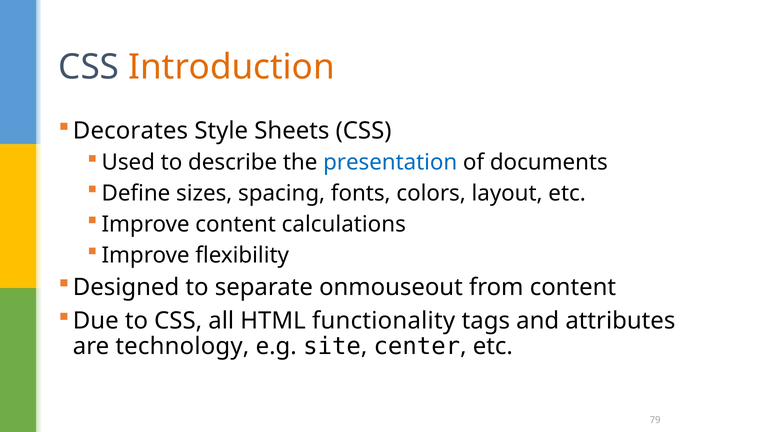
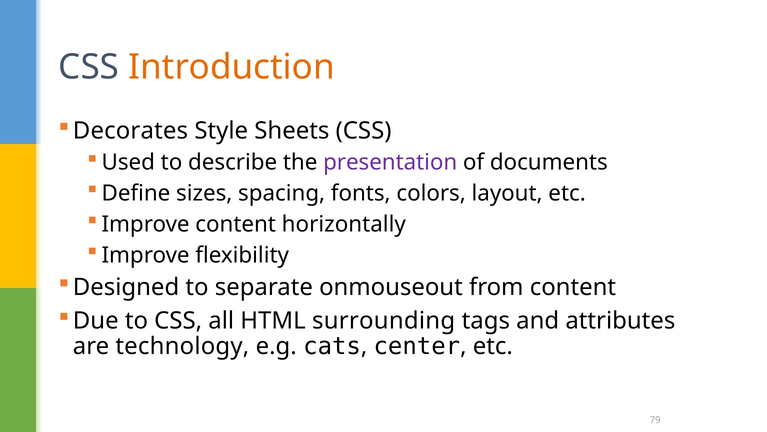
presentation colour: blue -> purple
calculations: calculations -> horizontally
functionality: functionality -> surrounding
site: site -> cats
